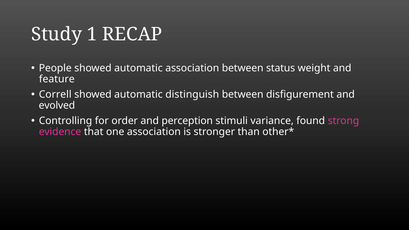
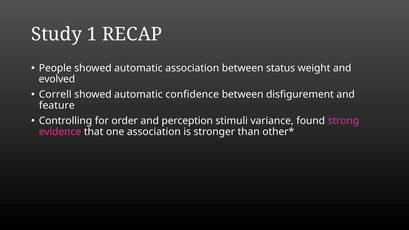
feature: feature -> evolved
distinguish: distinguish -> confidence
evolved: evolved -> feature
